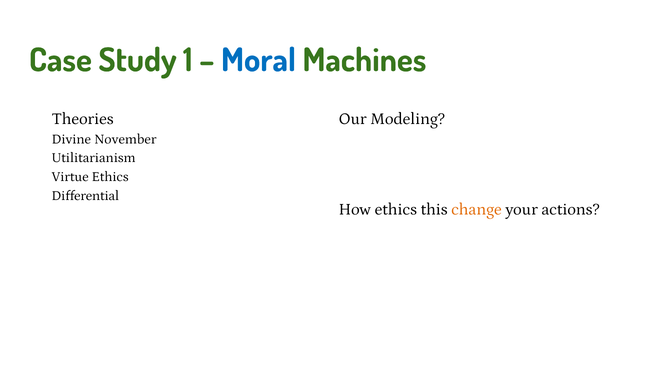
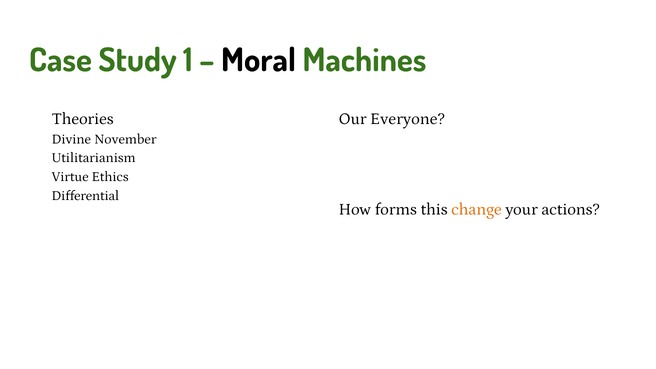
Moral colour: blue -> black
Modeling: Modeling -> Everyone
How ethics: ethics -> forms
